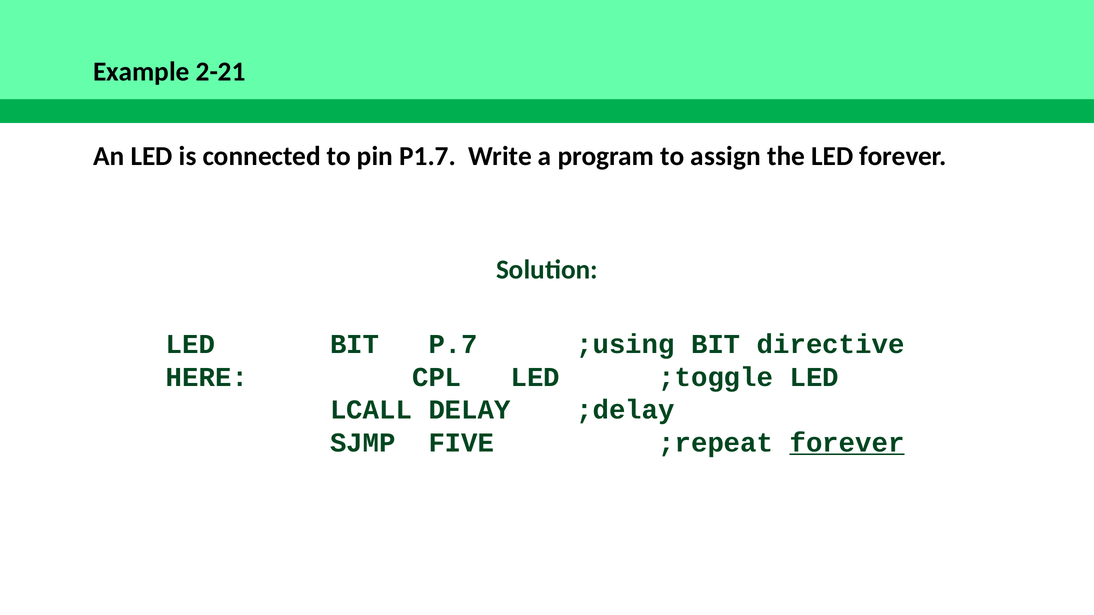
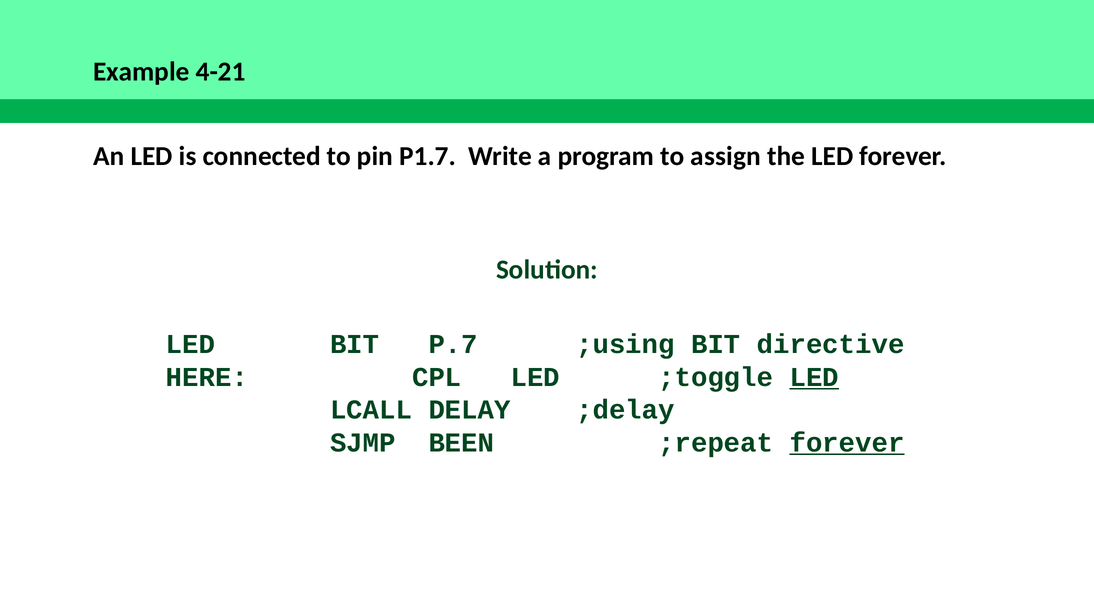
2-21: 2-21 -> 4-21
LED at (814, 377) underline: none -> present
FIVE: FIVE -> BEEN
